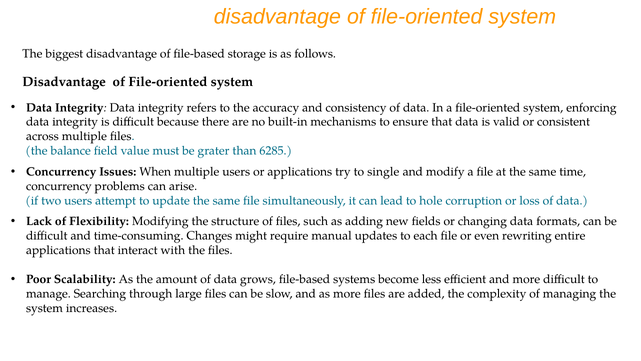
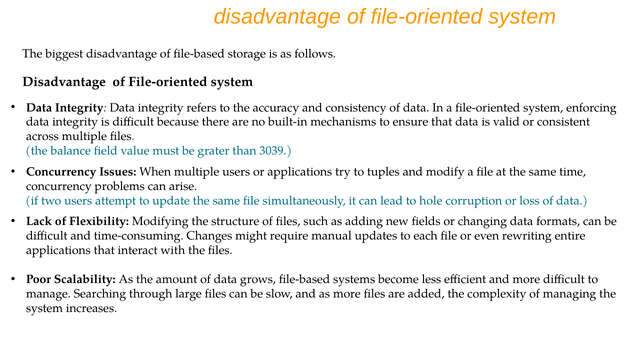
6285: 6285 -> 3039
single: single -> tuples
